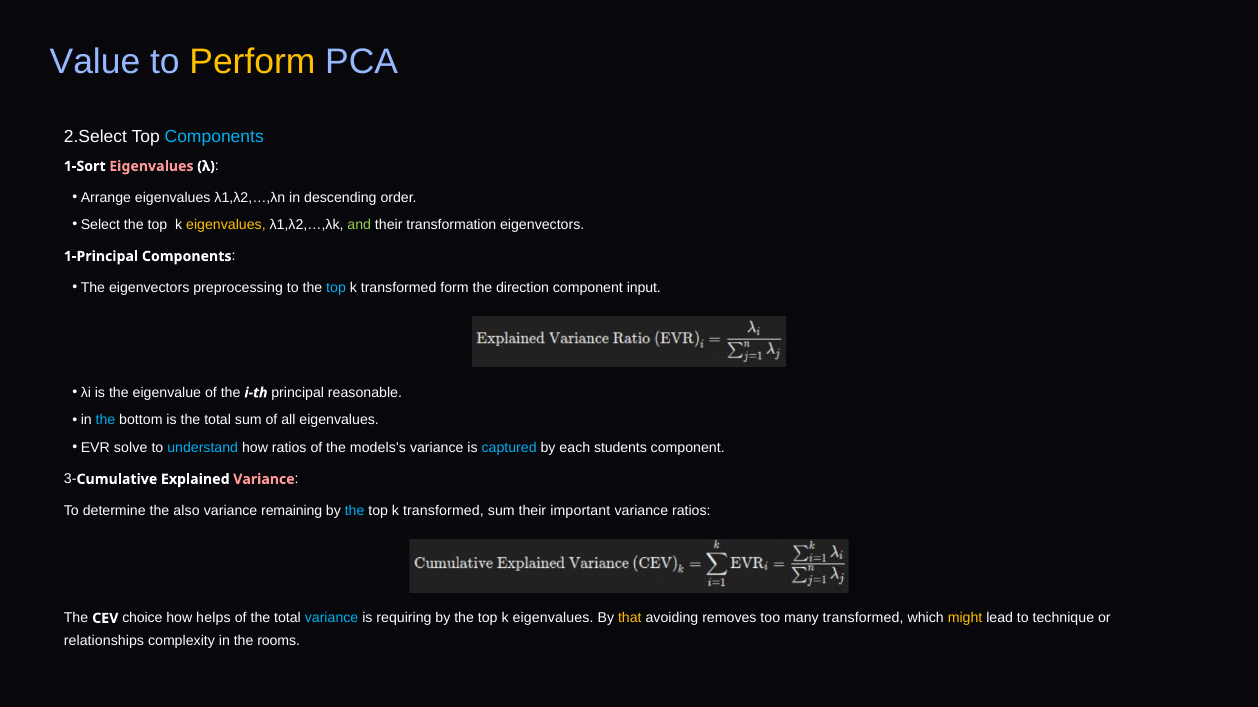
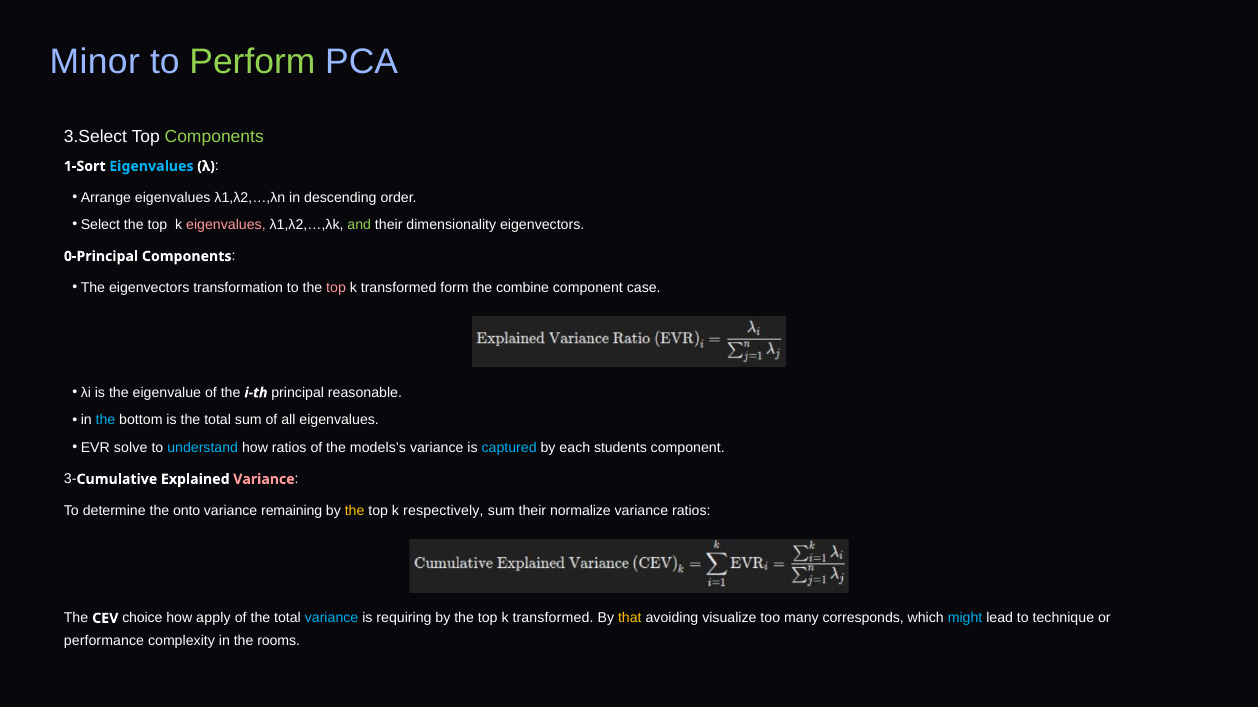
Value: Value -> Minor
Perform colour: yellow -> light green
2.Select: 2.Select -> 3.Select
Components at (214, 137) colour: light blue -> light green
Eigenvalues at (151, 166) colour: pink -> light blue
eigenvalues at (226, 225) colour: yellow -> pink
transformation: transformation -> dimensionality
1-Principal: 1-Principal -> 0-Principal
preprocessing: preprocessing -> transformation
top at (336, 288) colour: light blue -> pink
direction: direction -> combine
input: input -> case
also: also -> onto
the at (355, 511) colour: light blue -> yellow
transformed at (443, 511): transformed -> respectively
important: important -> normalize
helps: helps -> apply
eigenvalues at (553, 619): eigenvalues -> transformed
removes: removes -> visualize
many transformed: transformed -> corresponds
might colour: yellow -> light blue
relationships: relationships -> performance
